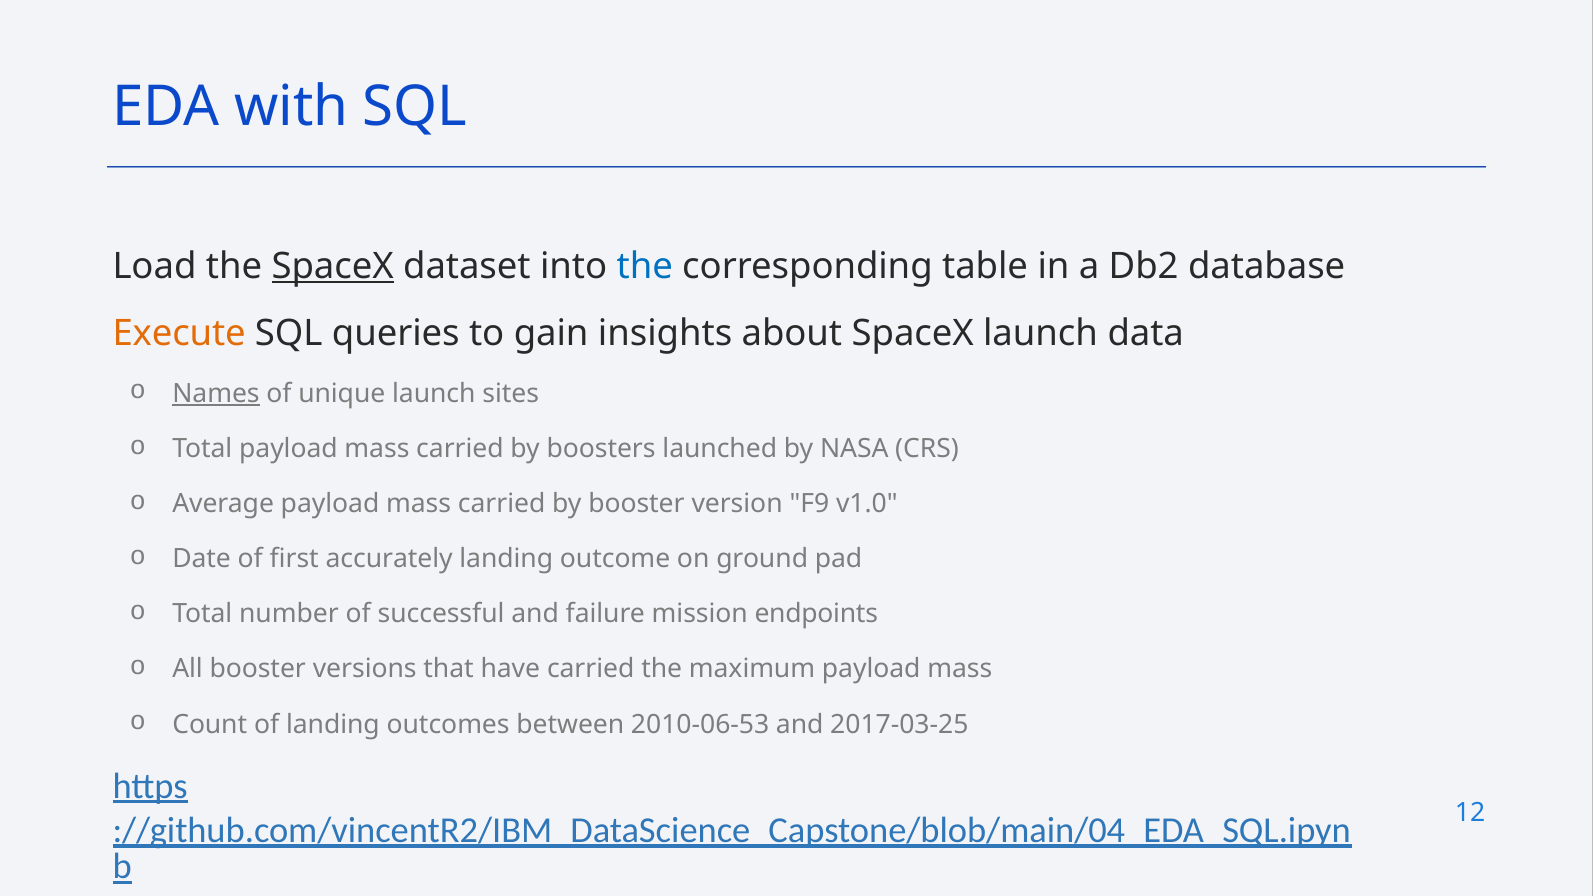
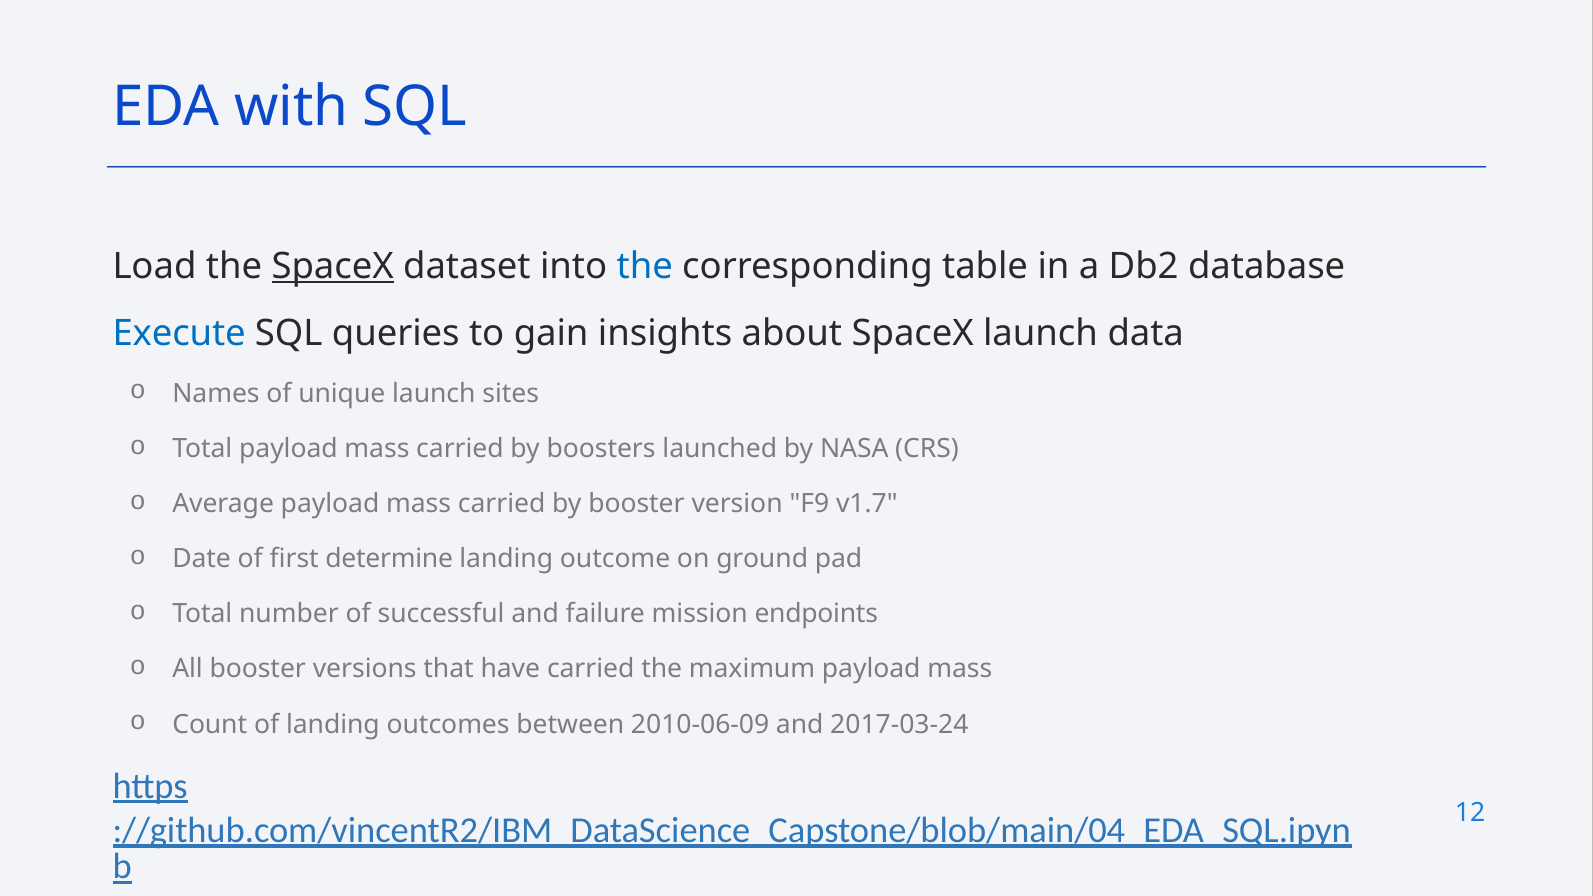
Execute colour: orange -> blue
Names underline: present -> none
v1.0: v1.0 -> v1.7
accurately: accurately -> determine
2010-06-53: 2010-06-53 -> 2010-06-09
2017-03-25: 2017-03-25 -> 2017-03-24
